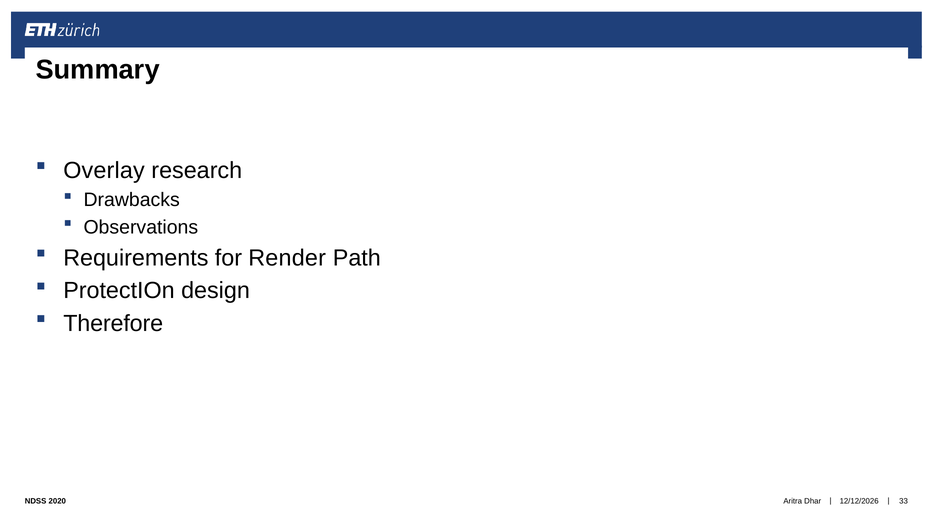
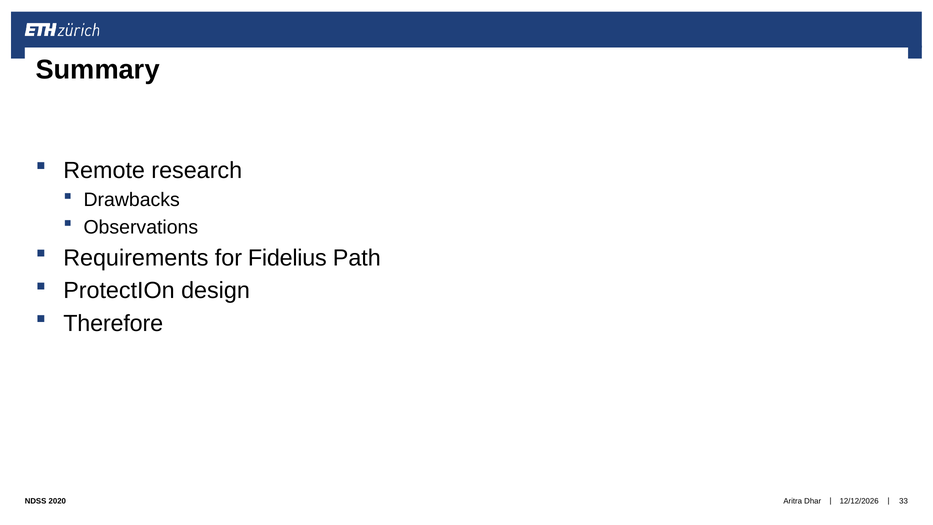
Overlay: Overlay -> Remote
Render: Render -> Fidelius
